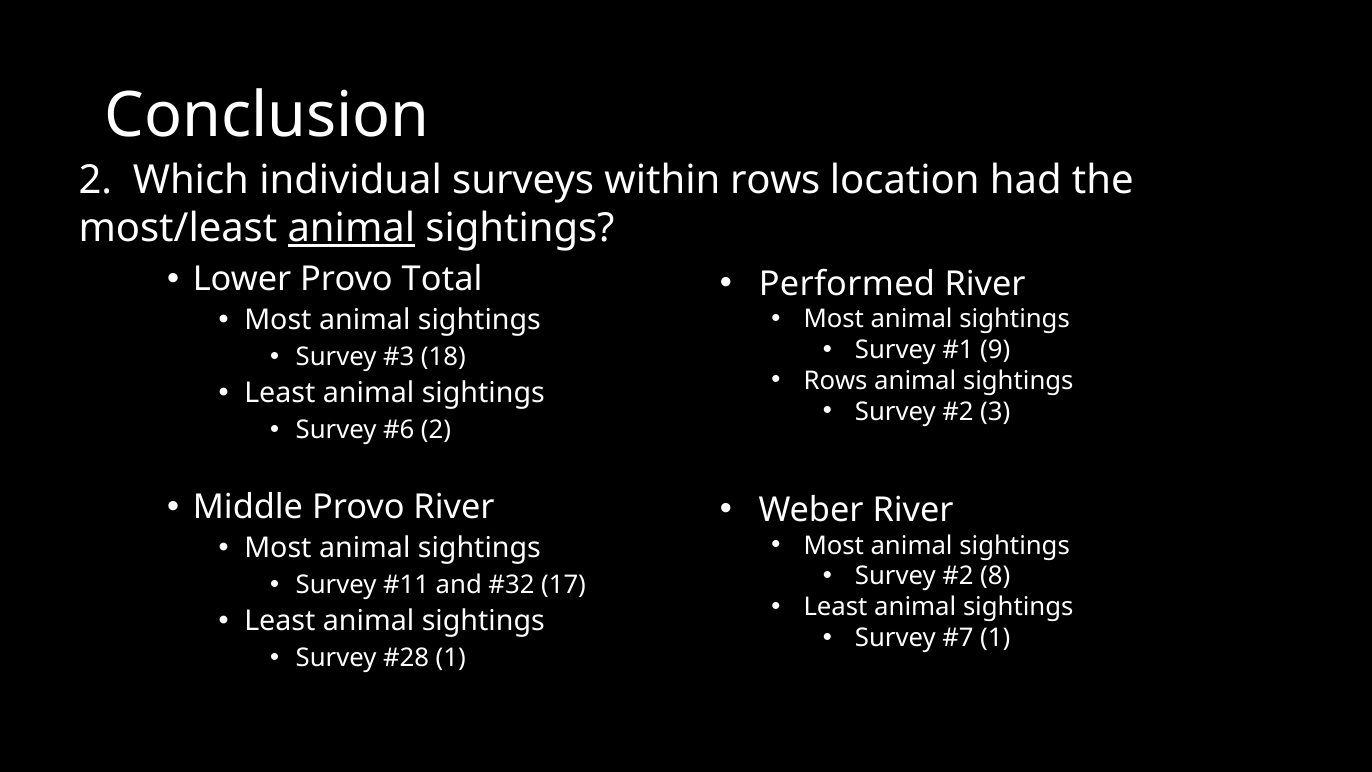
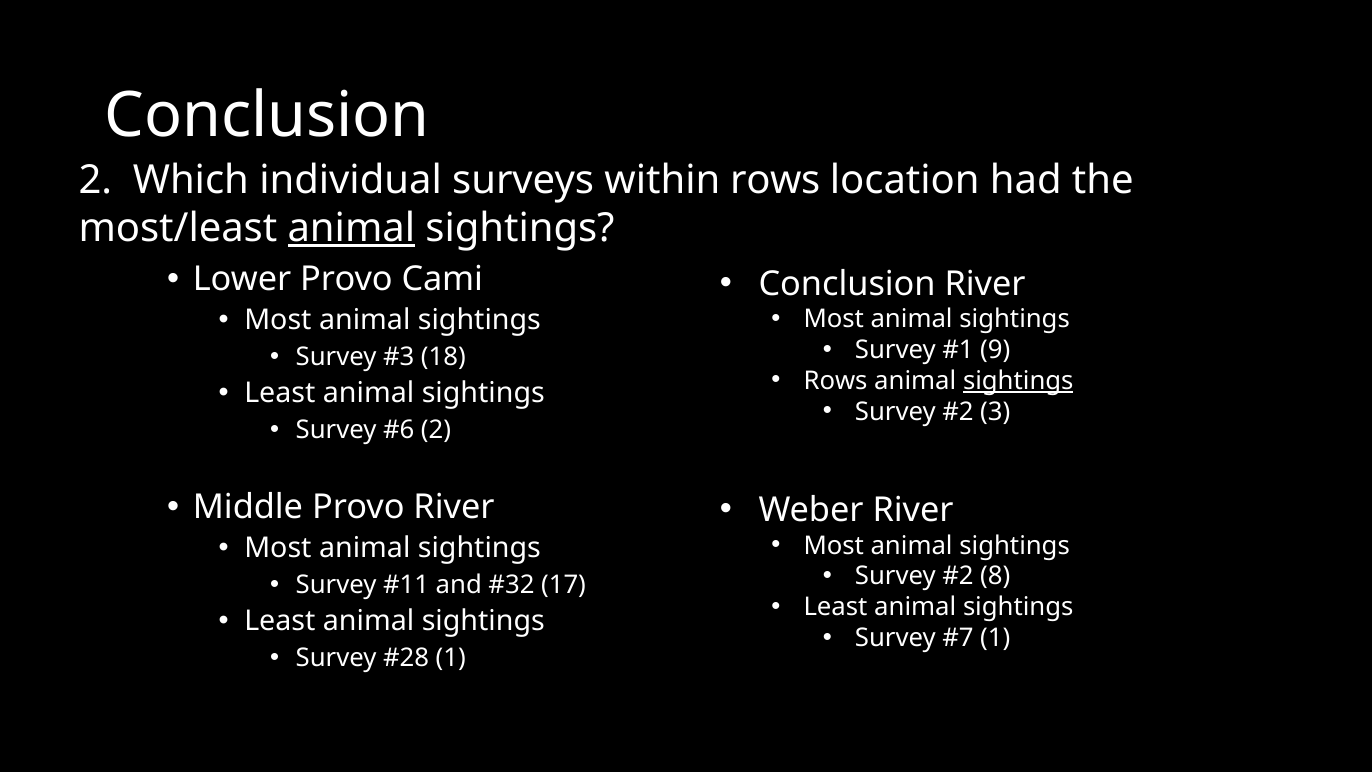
Total: Total -> Cami
Performed at (847, 284): Performed -> Conclusion
sightings at (1018, 381) underline: none -> present
